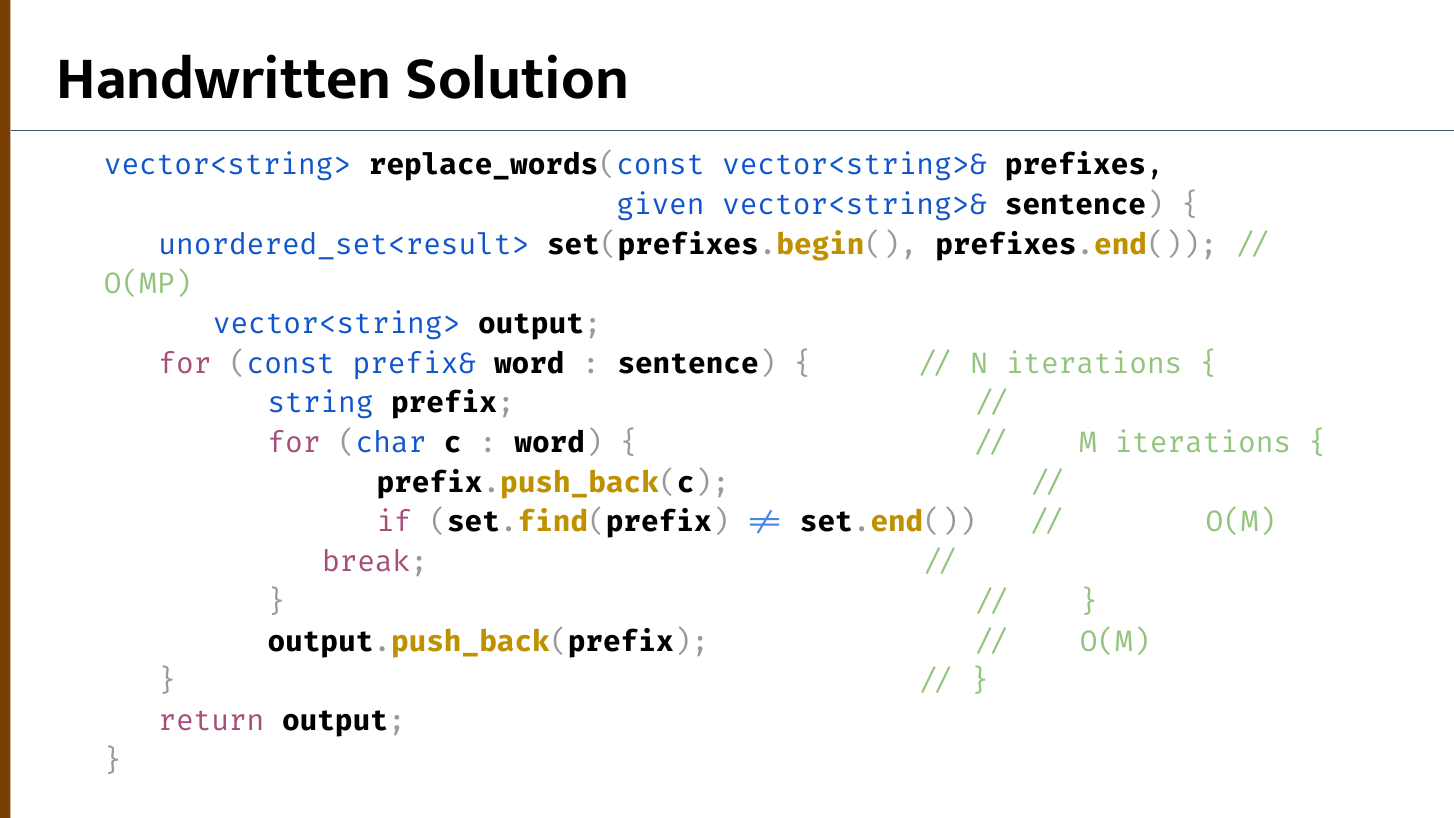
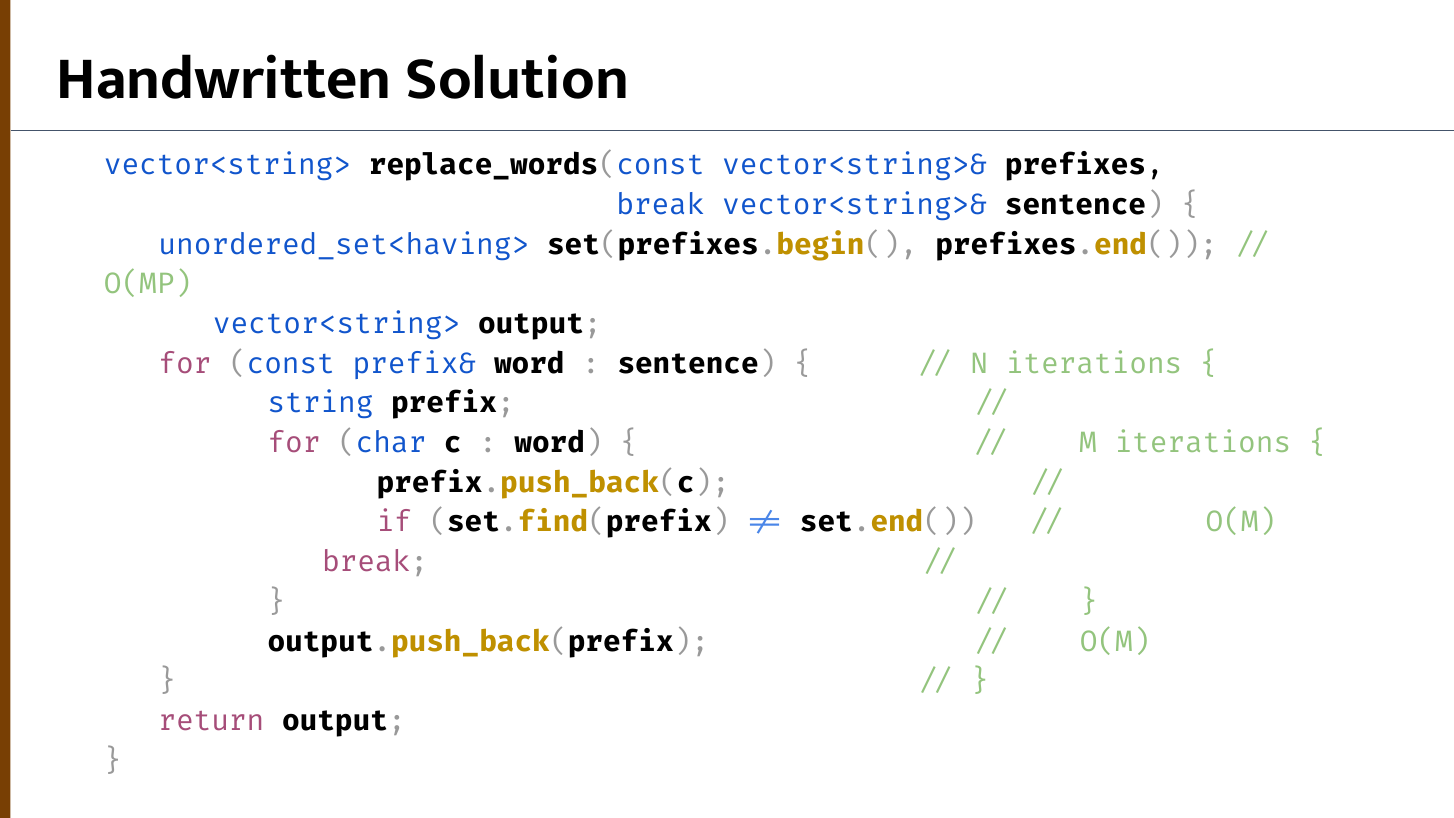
given at (660, 205): given -> break
unordered_set<result>: unordered_set<result> -> unordered_set<having>
